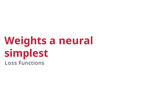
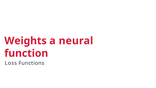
simplest: simplest -> function
